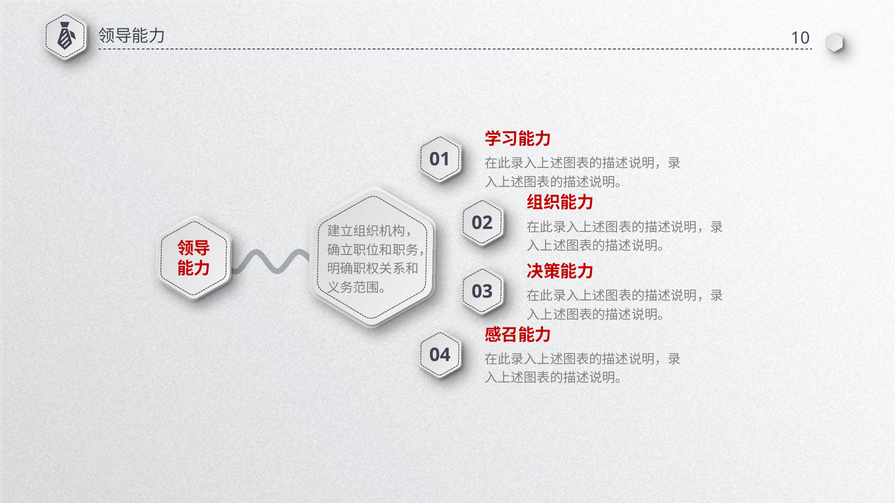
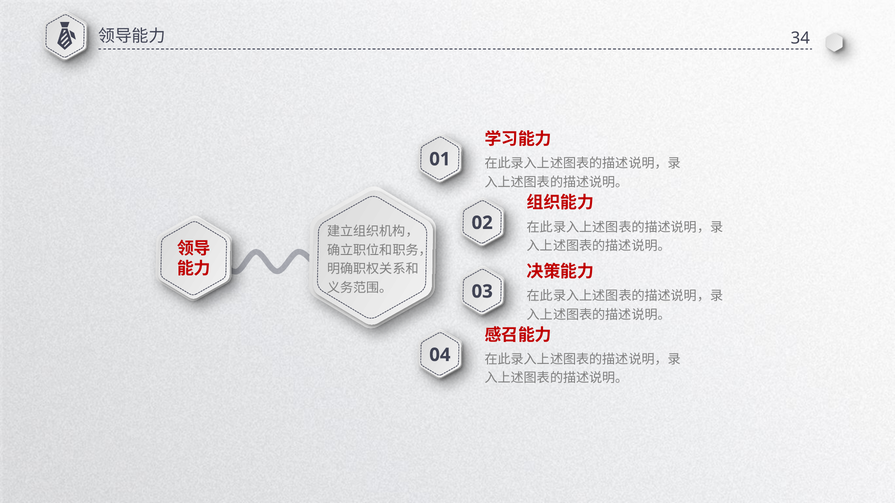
10: 10 -> 34
